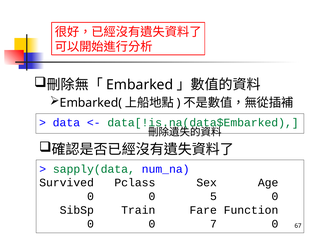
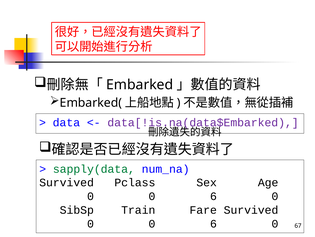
data[!is.na(data$Embarked colour: green -> purple
5 at (213, 196): 5 -> 6
Fare Function: Function -> Survived
7 at (213, 223): 7 -> 6
